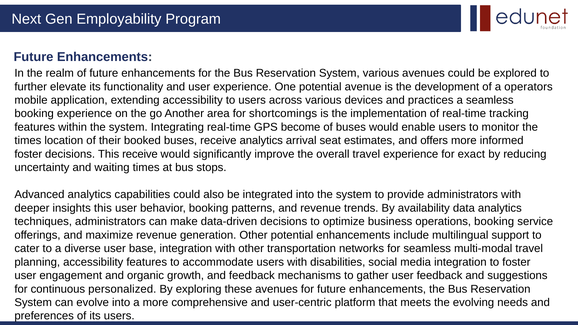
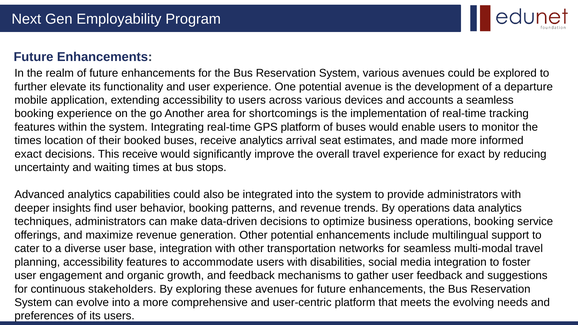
operators: operators -> departure
practices: practices -> accounts
GPS become: become -> platform
offers: offers -> made
foster at (28, 154): foster -> exact
insights this: this -> find
By availability: availability -> operations
personalized: personalized -> stakeholders
